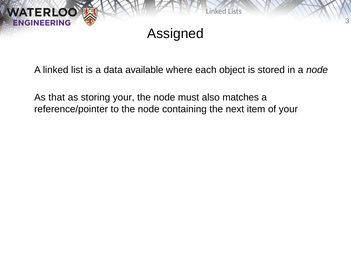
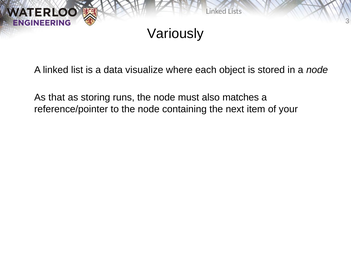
Assigned: Assigned -> Variously
available: available -> visualize
storing your: your -> runs
